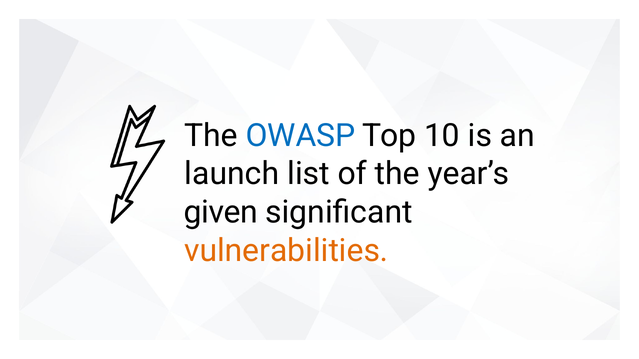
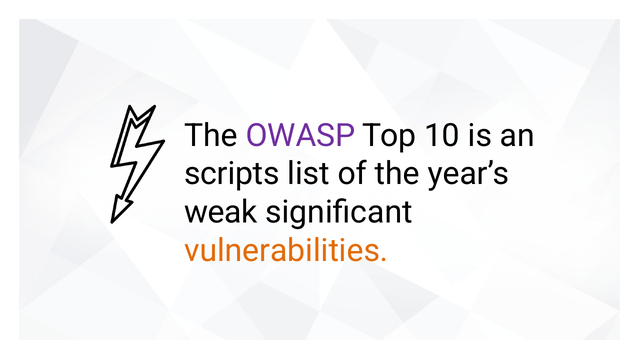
OWASP colour: blue -> purple
launch: launch -> scripts
given: given -> weak
